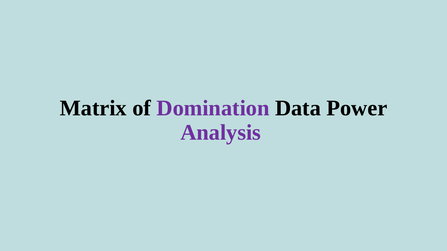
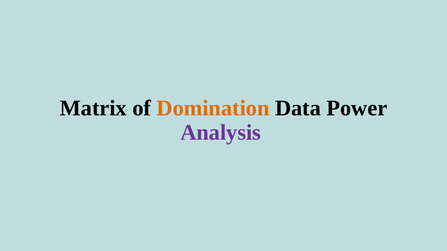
Domination colour: purple -> orange
